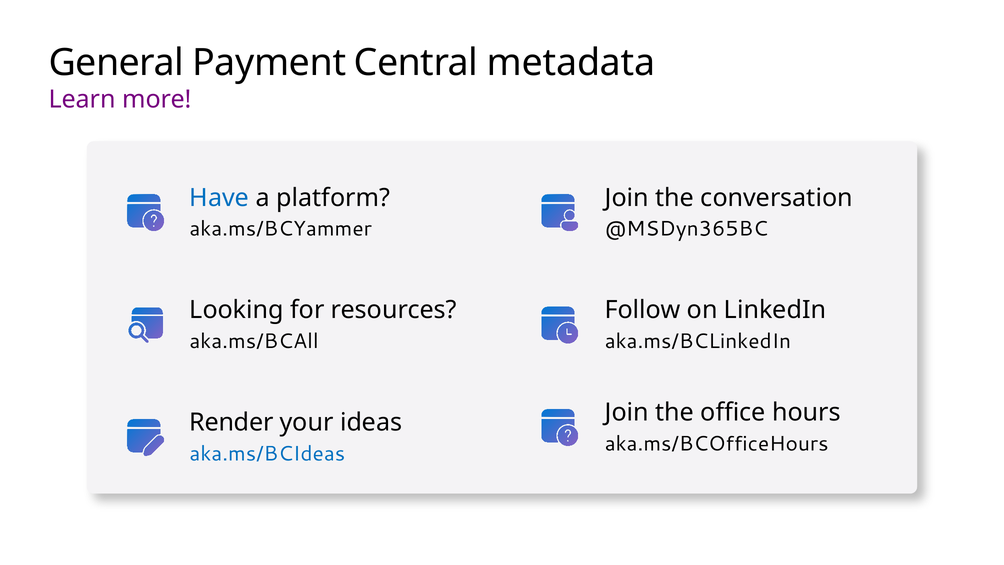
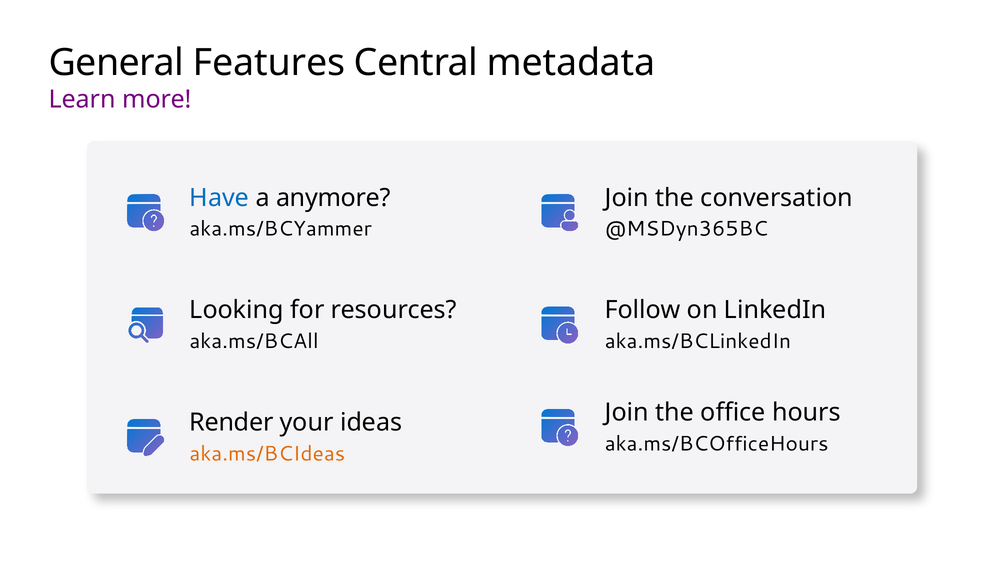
Payment: Payment -> Features
platform: platform -> anymore
aka.ms/BCIdeas colour: blue -> orange
